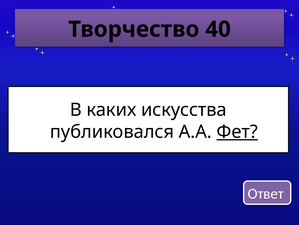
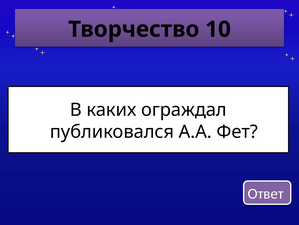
40: 40 -> 10
искусства: искусства -> ограждал
Фет underline: present -> none
